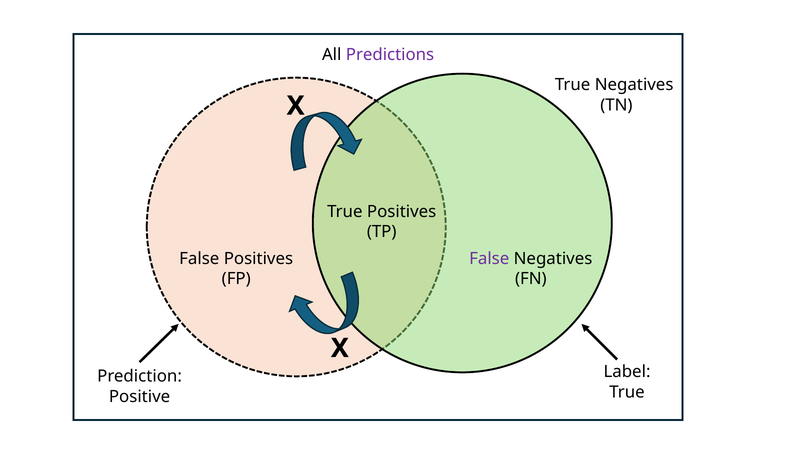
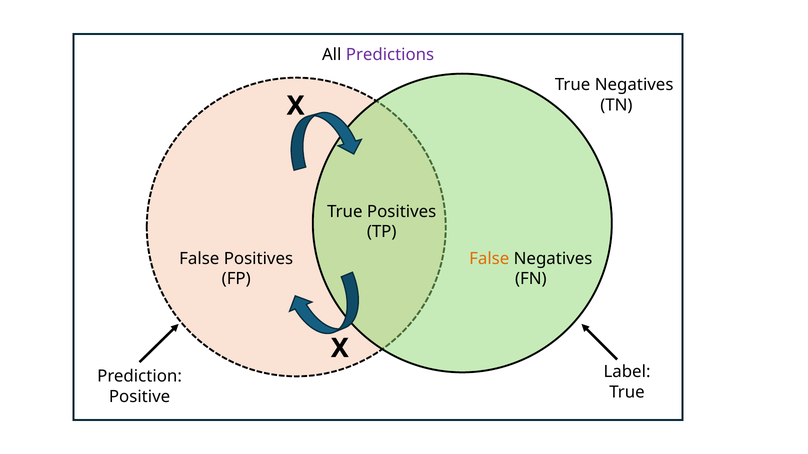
False at (489, 259) colour: purple -> orange
